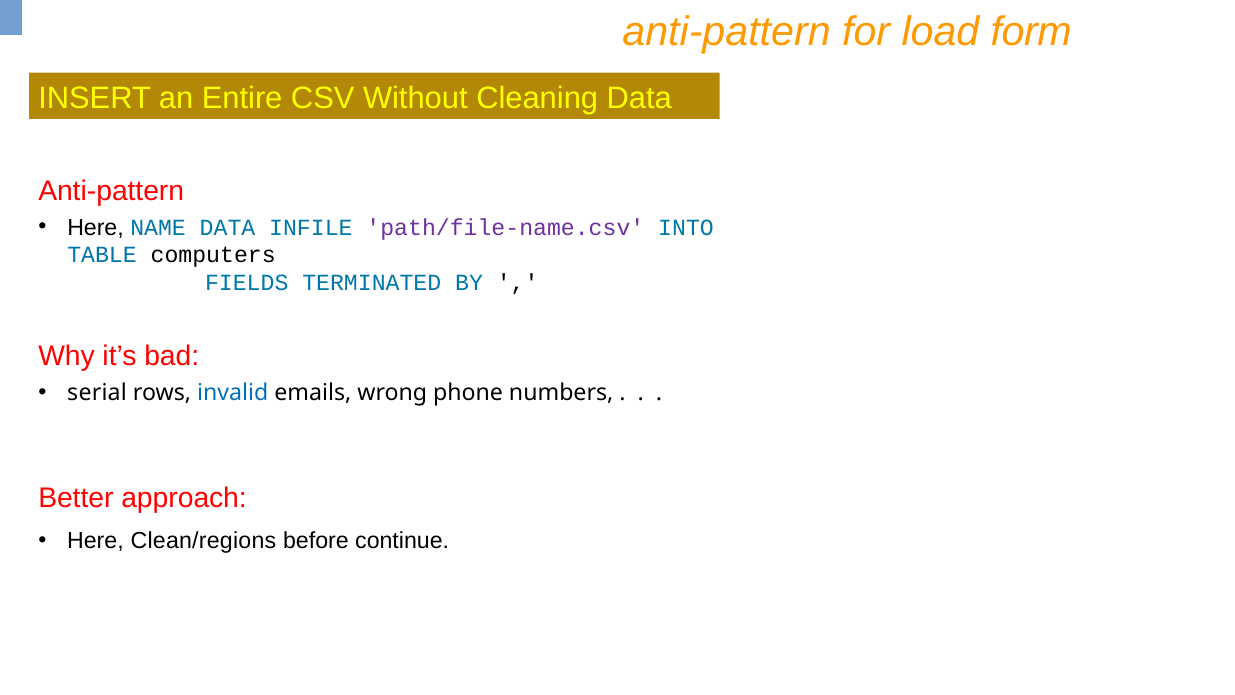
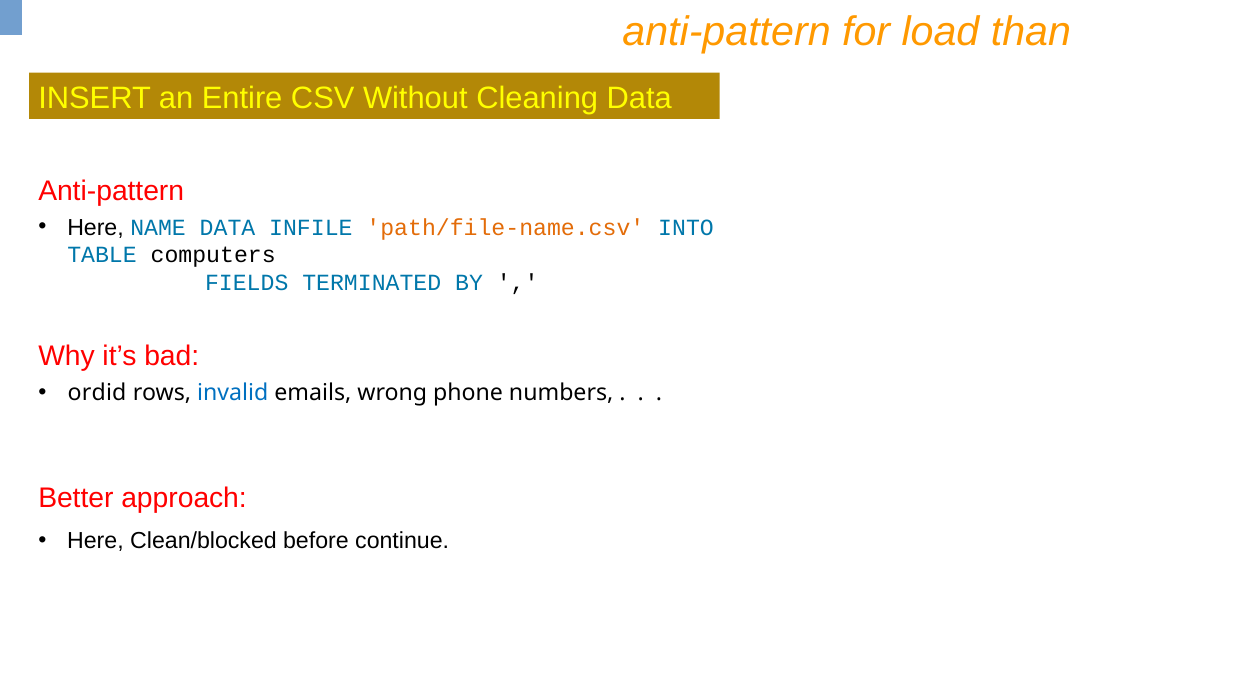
form: form -> than
path/file-name.csv colour: purple -> orange
serial: serial -> ordid
Clean/regions: Clean/regions -> Clean/blocked
